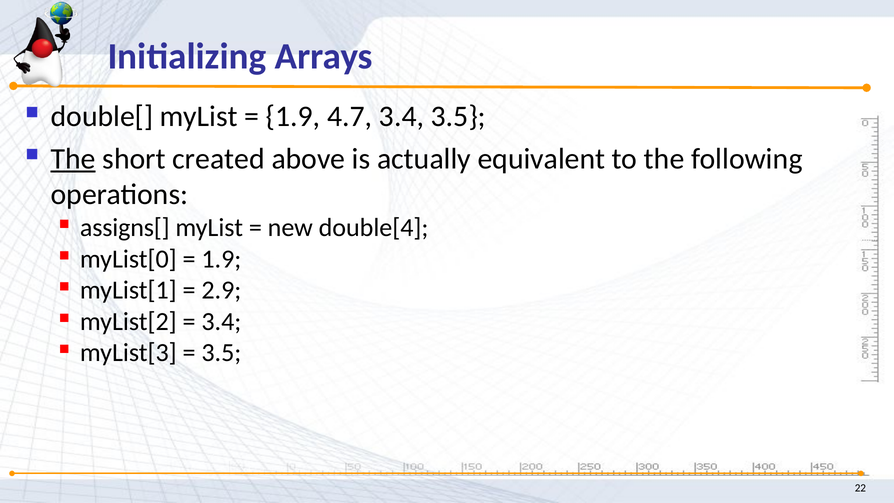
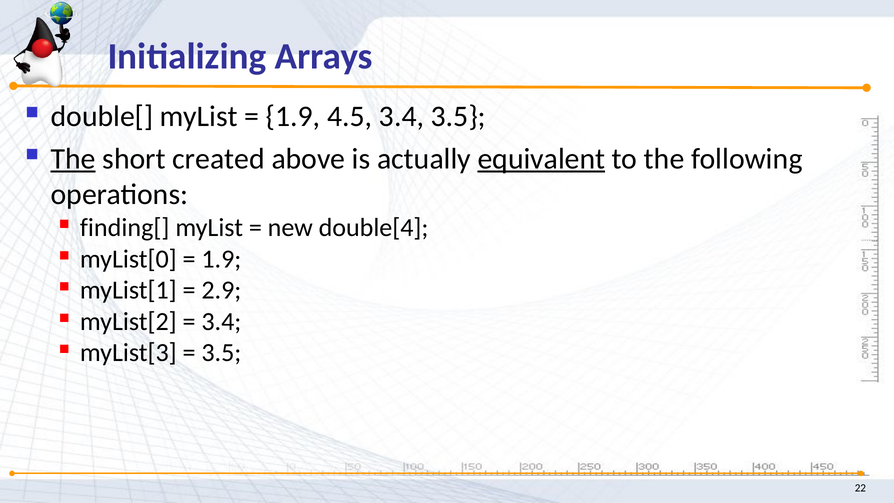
4.7: 4.7 -> 4.5
equivalent underline: none -> present
assigns[: assigns[ -> finding[
